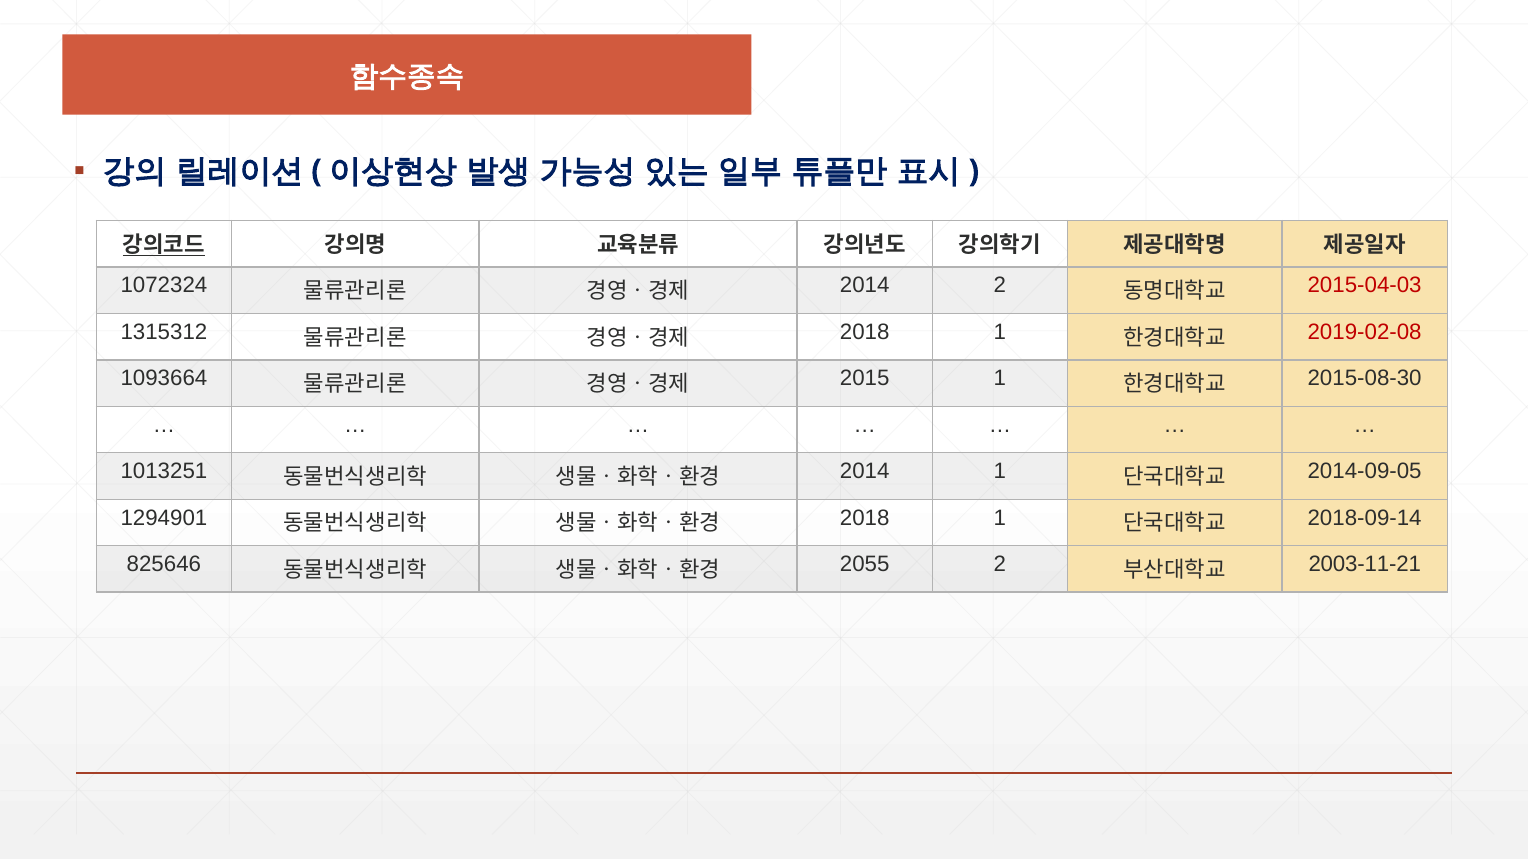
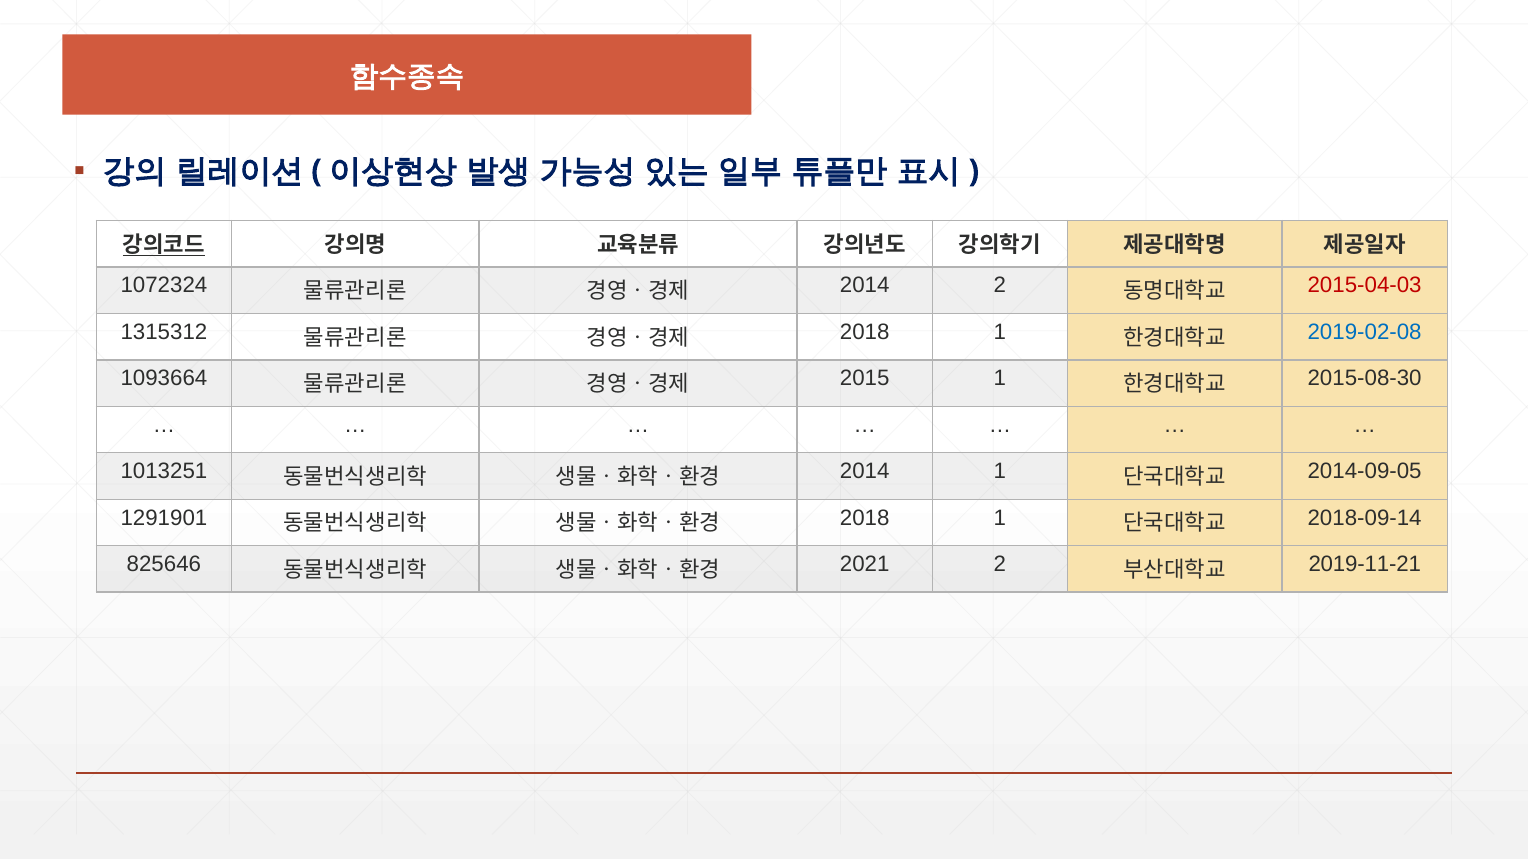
2019-02-08 colour: red -> blue
1294901: 1294901 -> 1291901
2055: 2055 -> 2021
2003-11-21: 2003-11-21 -> 2019-11-21
